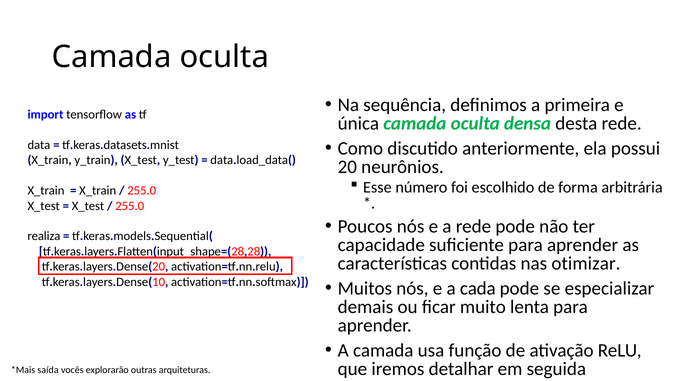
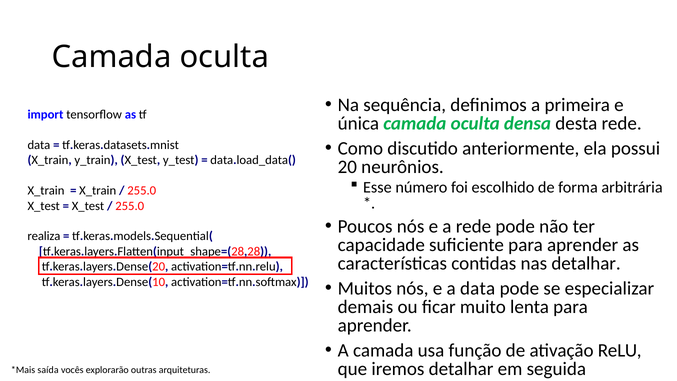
nas otimizar: otimizar -> detalhar
a cada: cada -> data
